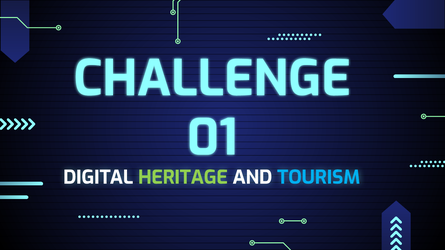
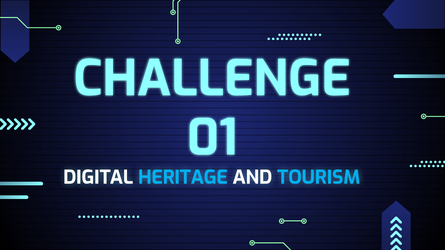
HERITAGE colour: light green -> light blue
